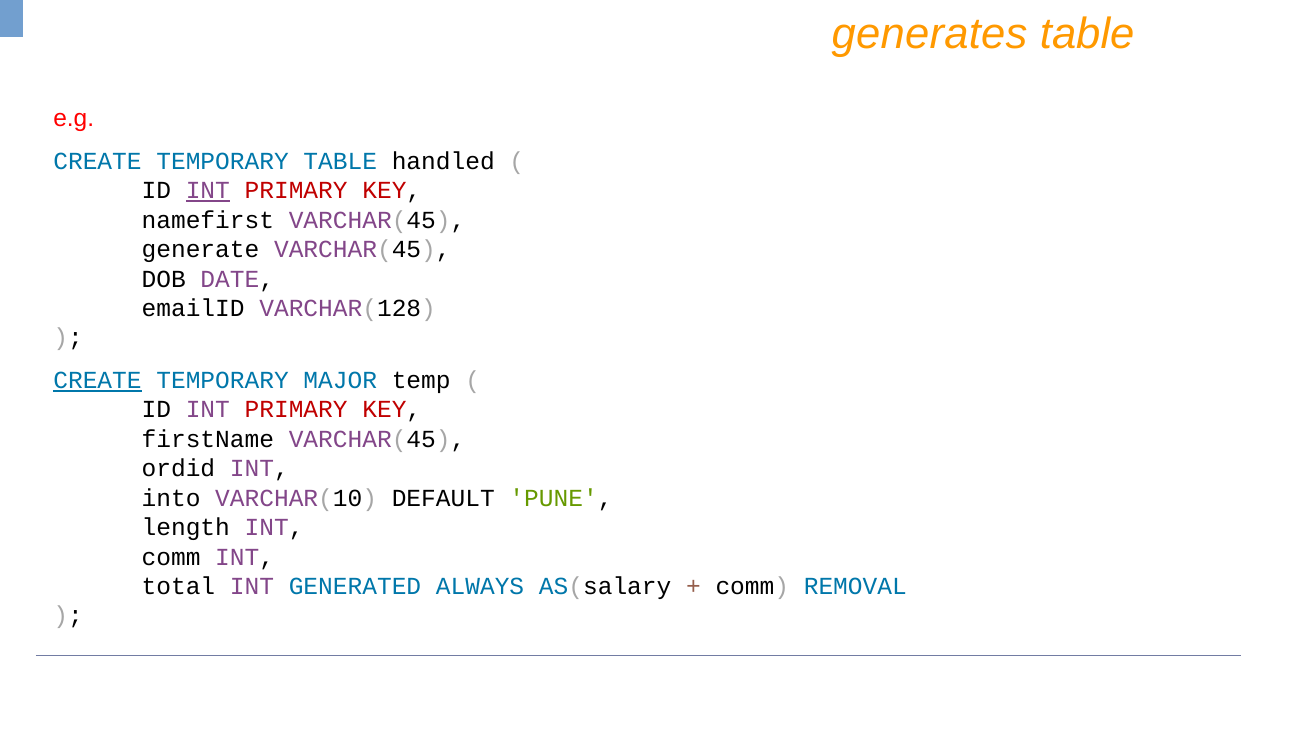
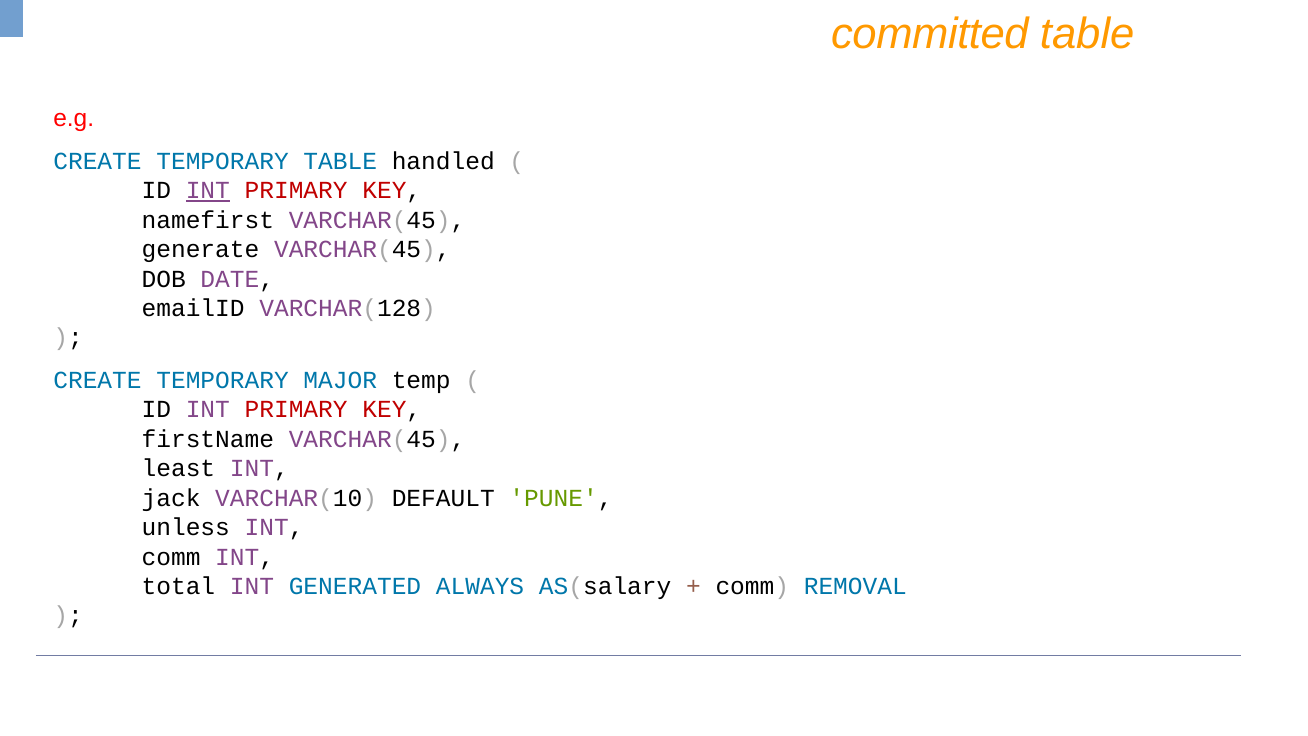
generates: generates -> committed
CREATE at (97, 380) underline: present -> none
ordid: ordid -> least
into: into -> jack
length: length -> unless
